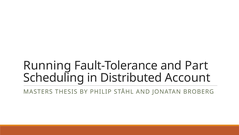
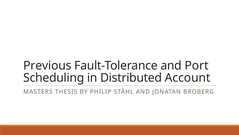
Running: Running -> Previous
Part: Part -> Port
